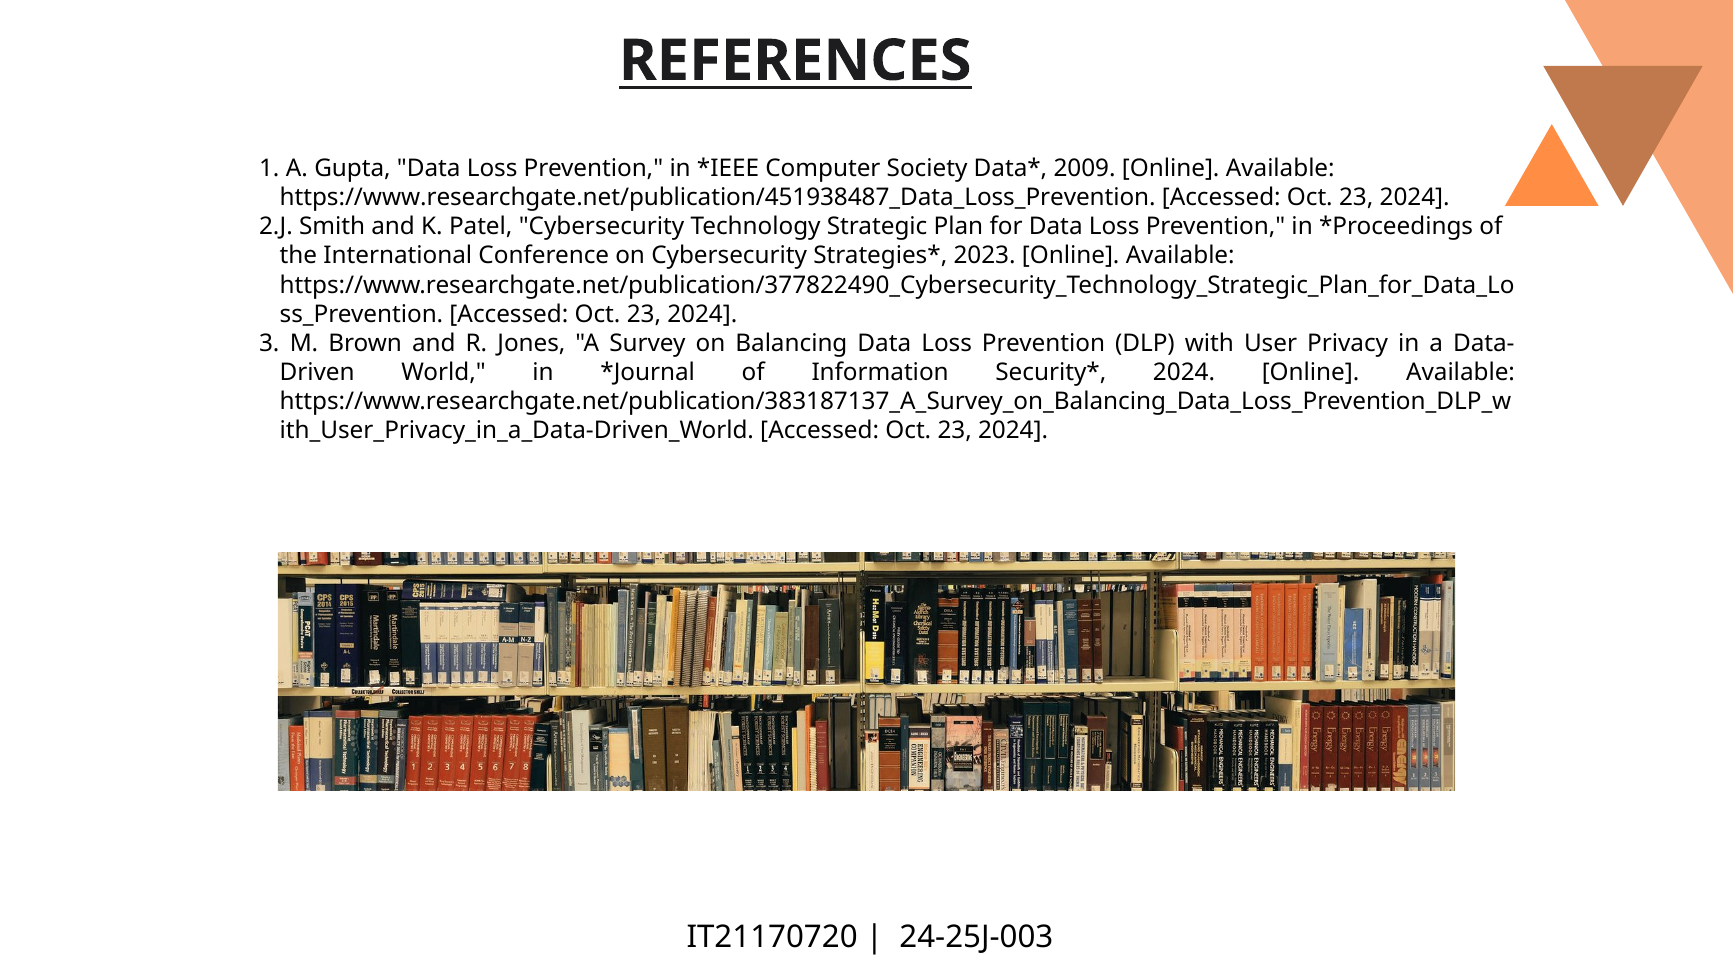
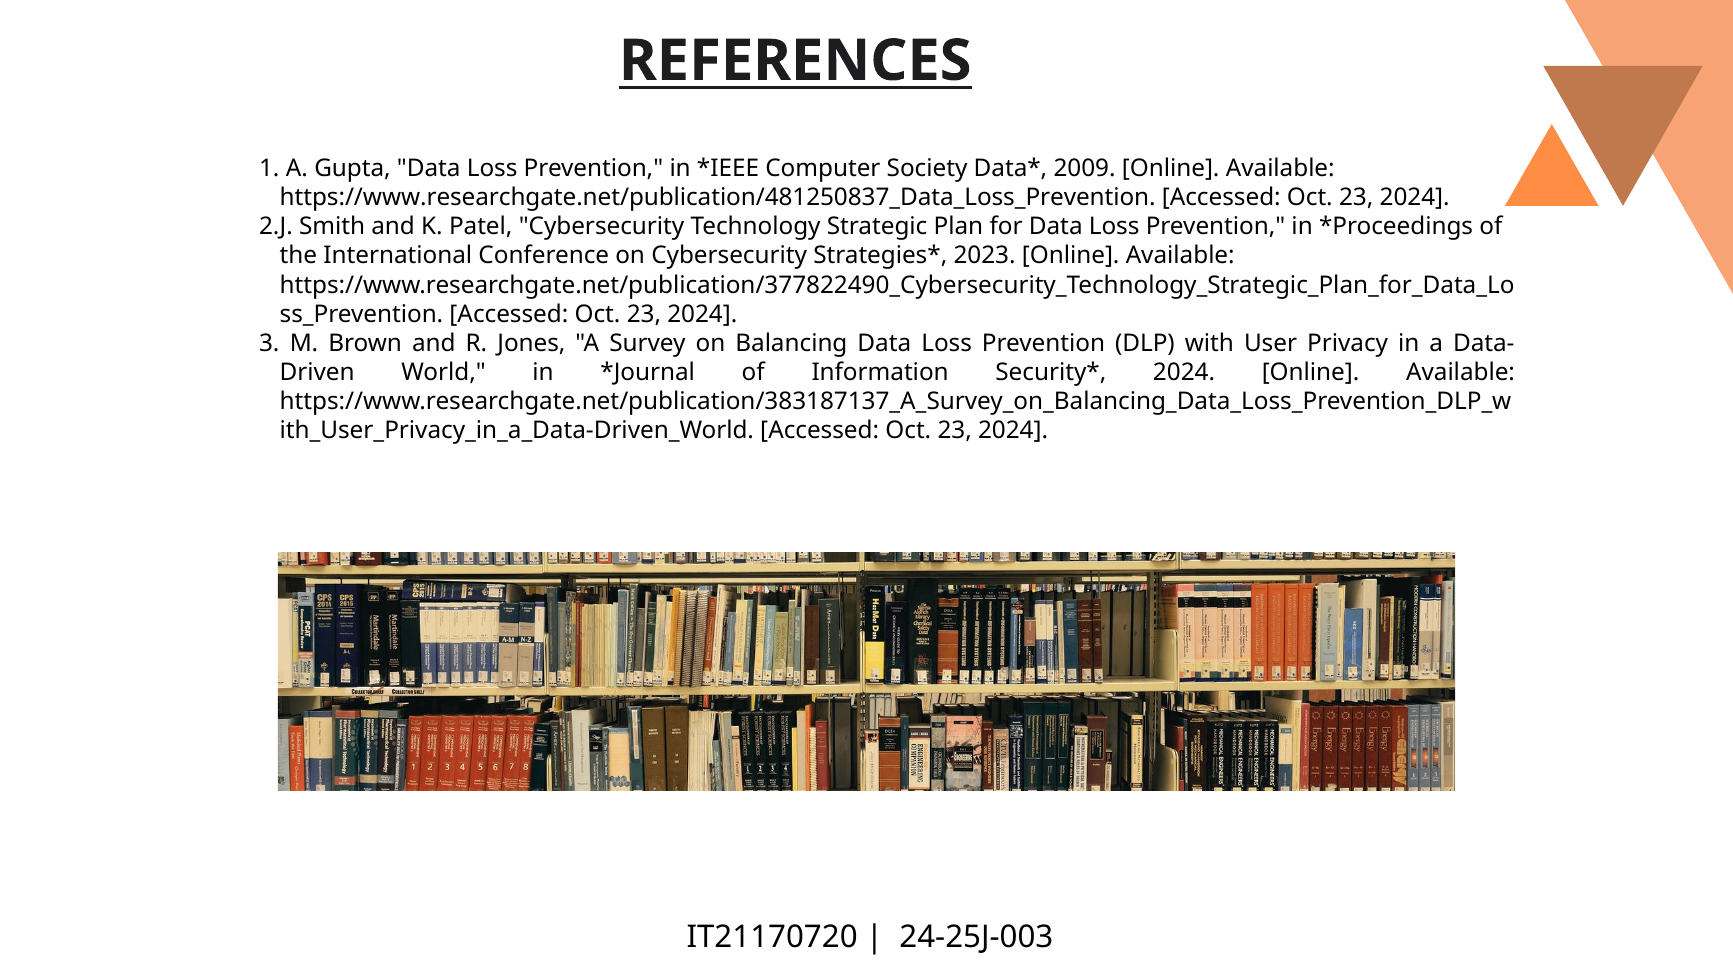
https://www.researchgate.net/publication/451938487_Data_Loss_Prevention: https://www.researchgate.net/publication/451938487_Data_Loss_Prevention -> https://www.researchgate.net/publication/481250837_Data_Loss_Prevention
